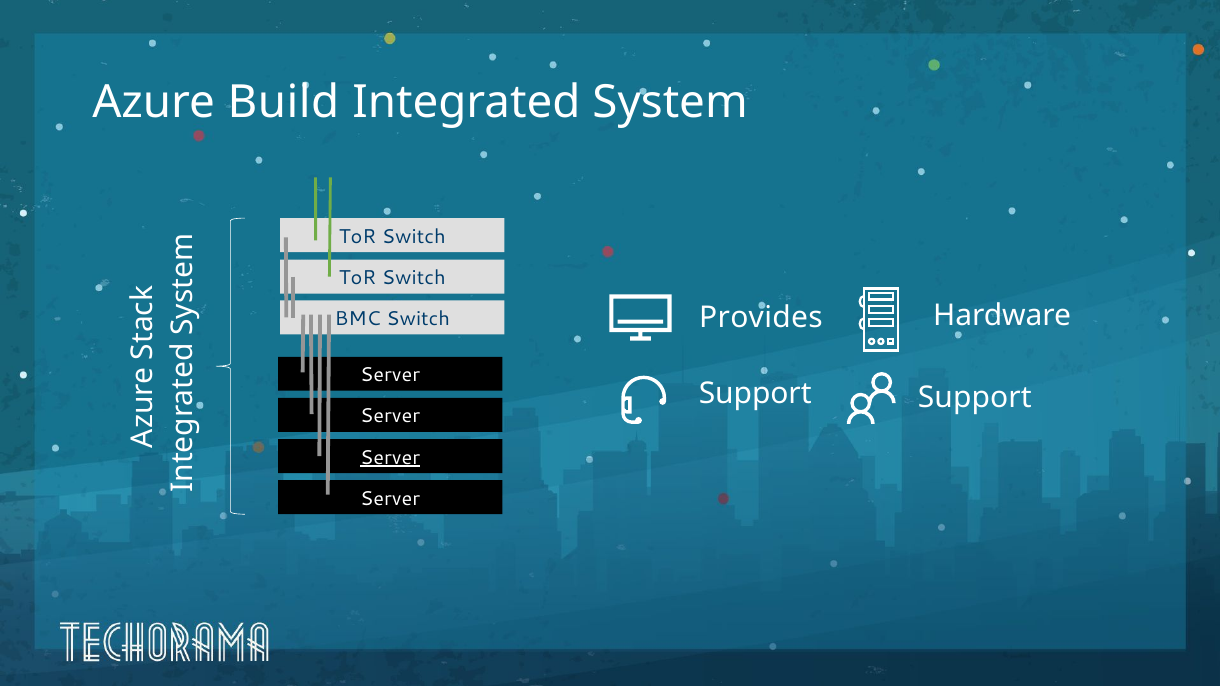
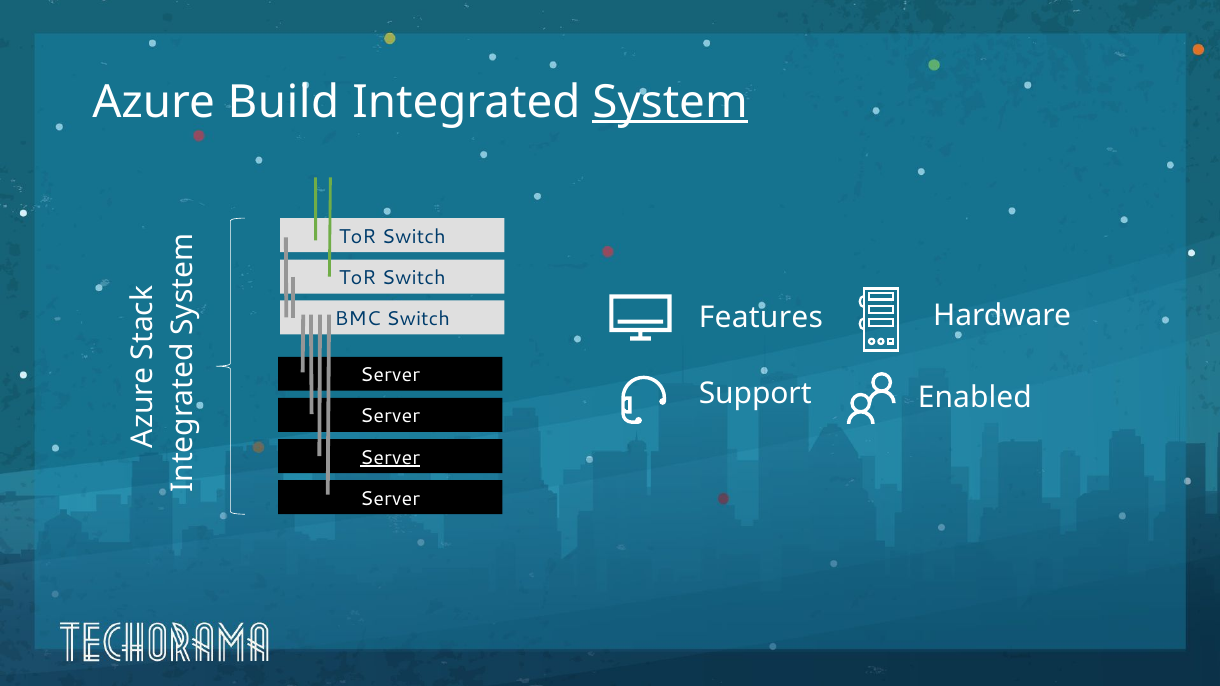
System underline: none -> present
Provides: Provides -> Features
Support Support: Support -> Enabled
